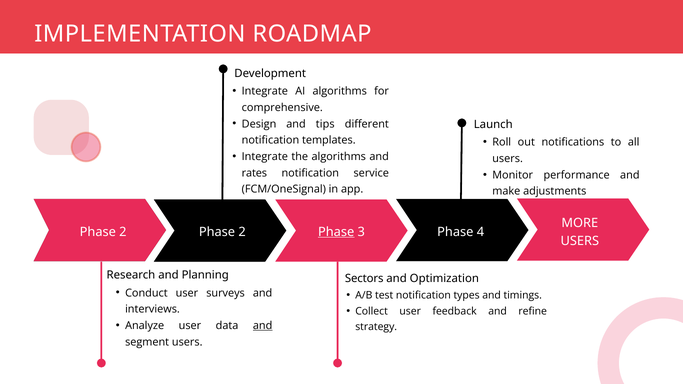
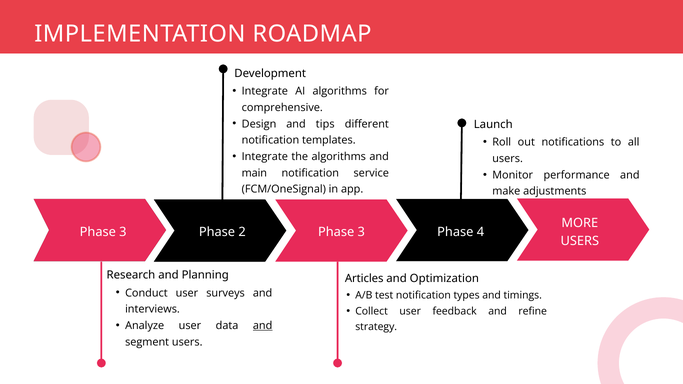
rates: rates -> main
2 at (123, 232): 2 -> 3
Phase at (336, 232) underline: present -> none
Sectors: Sectors -> Articles
